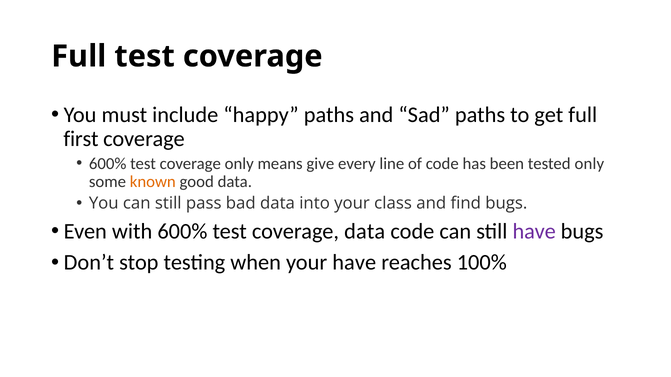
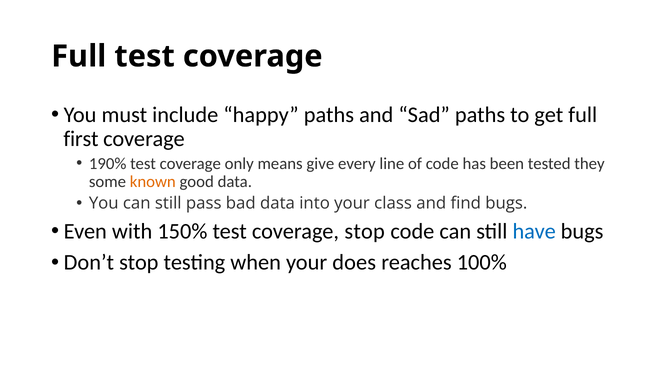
600% at (108, 164): 600% -> 190%
tested only: only -> they
with 600%: 600% -> 150%
coverage data: data -> stop
have at (534, 232) colour: purple -> blue
your have: have -> does
